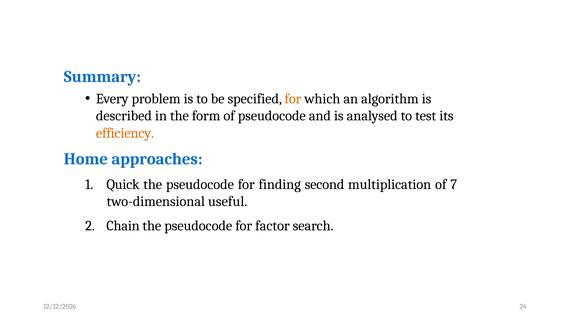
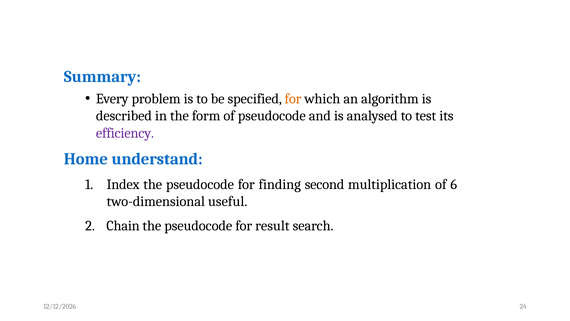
efficiency colour: orange -> purple
approaches: approaches -> understand
Quick: Quick -> Index
7: 7 -> 6
factor: factor -> result
